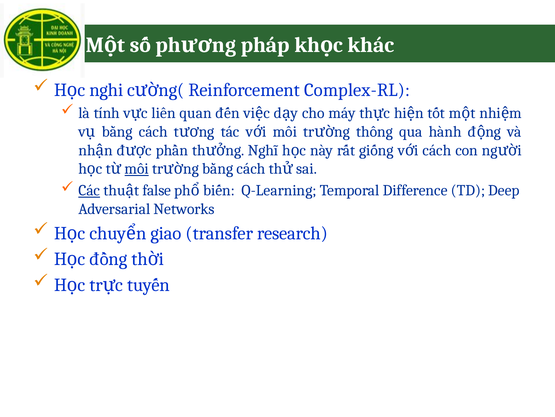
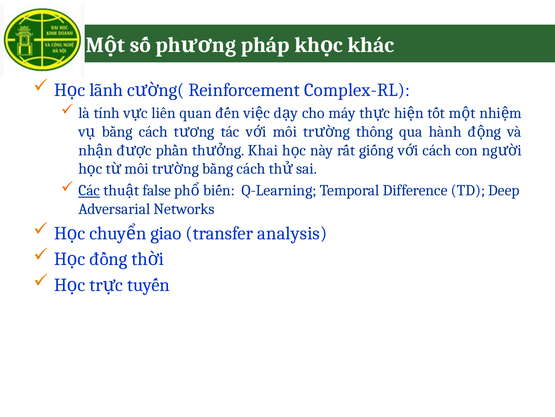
nghi: nghi -> lãnh
Nghĩ: Nghĩ -> Khai
môi at (137, 168) underline: present -> none
research: research -> analysis
